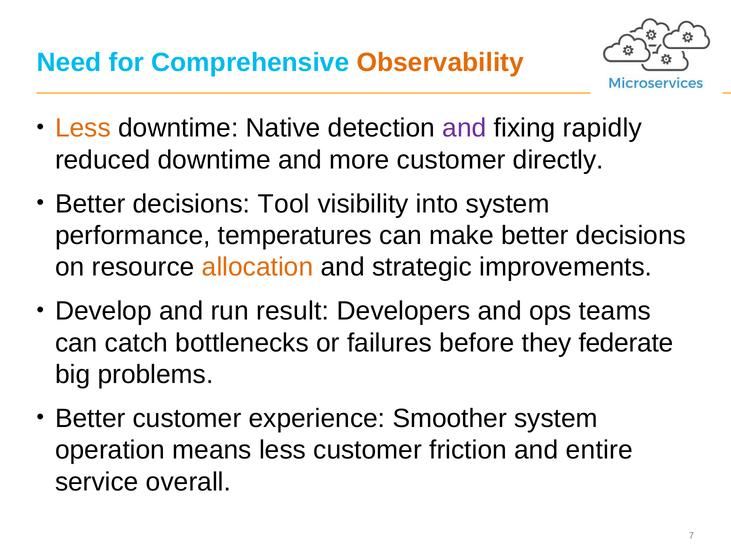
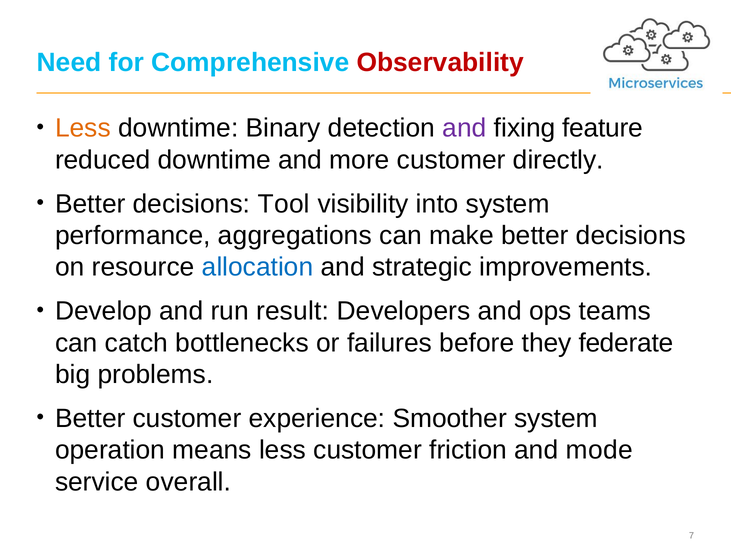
Observability colour: orange -> red
Native: Native -> Binary
rapidly: rapidly -> feature
temperatures: temperatures -> aggregations
allocation colour: orange -> blue
entire: entire -> mode
